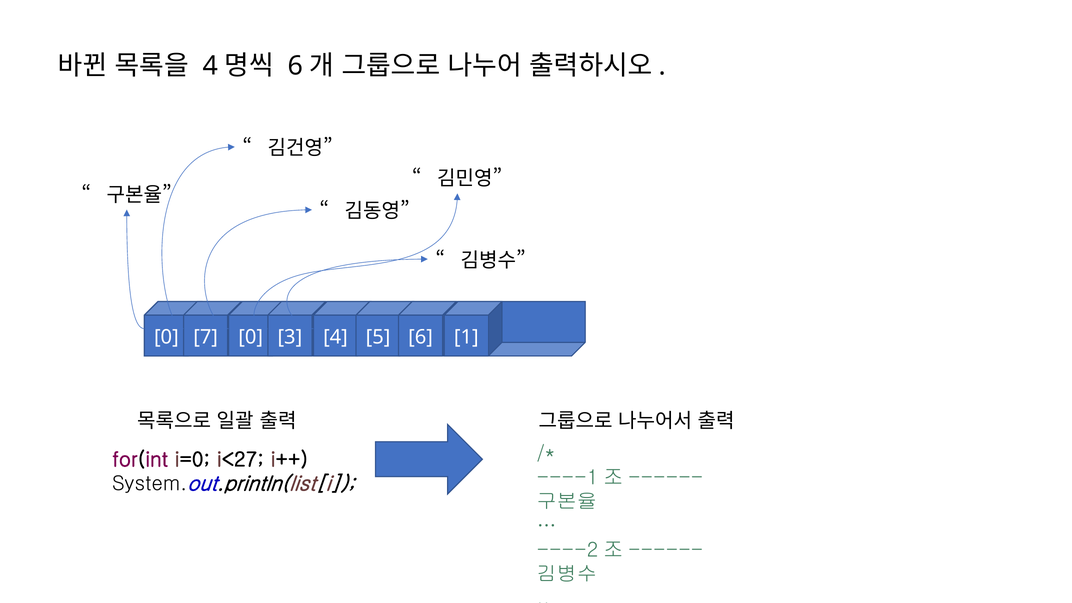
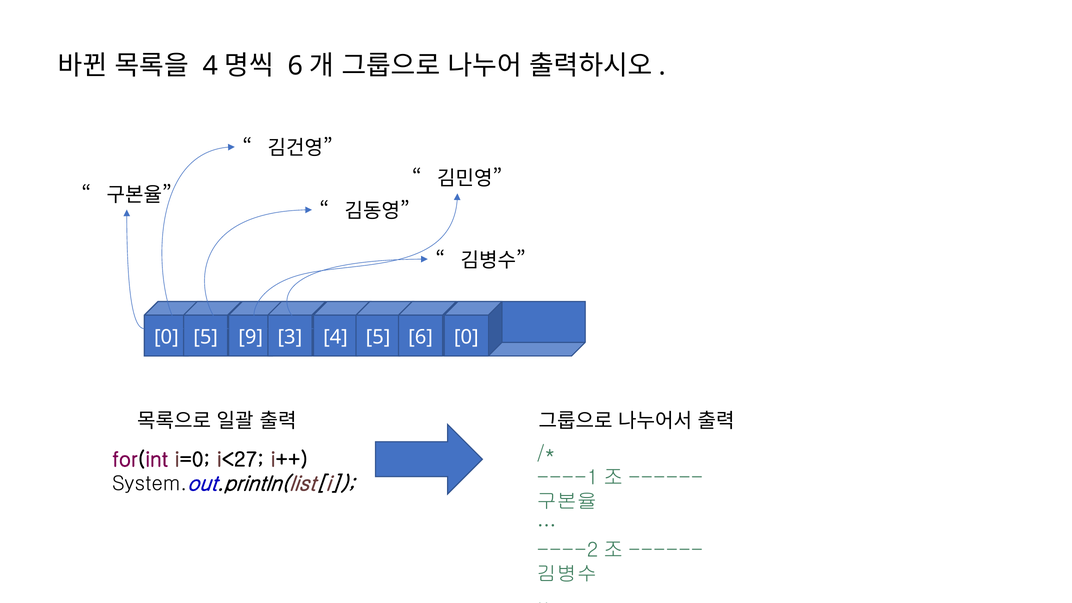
0 7: 7 -> 5
0 at (251, 337): 0 -> 9
6 1: 1 -> 0
